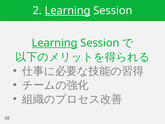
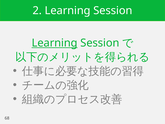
Learning at (68, 11) underline: present -> none
